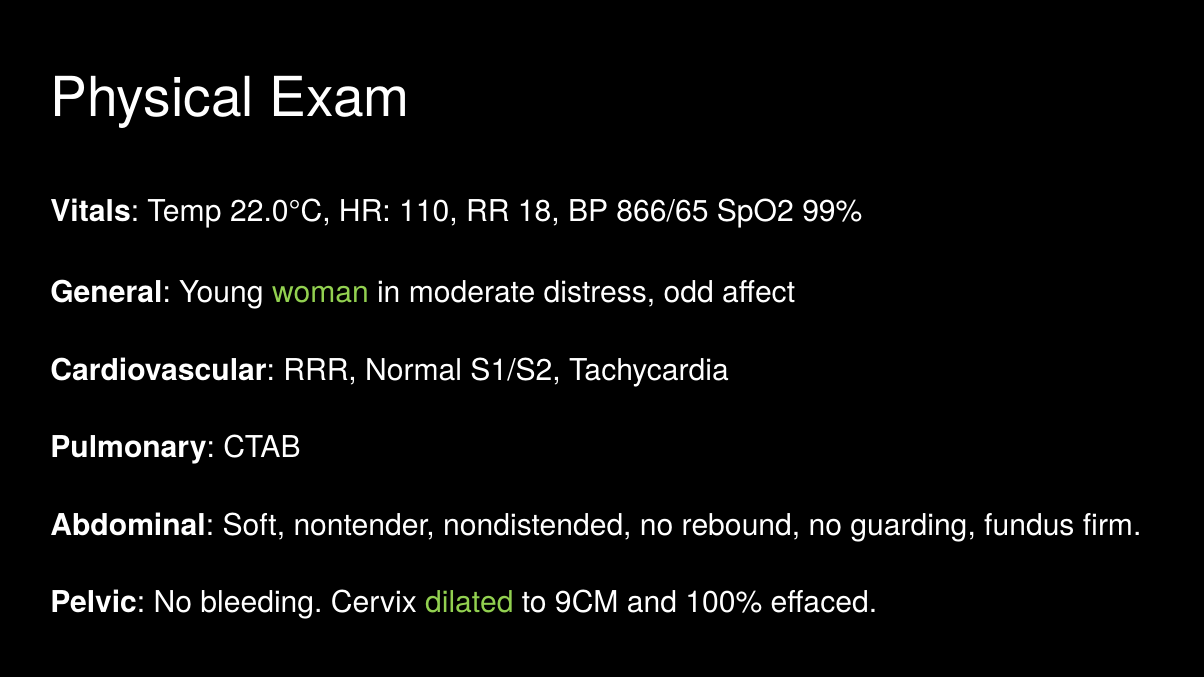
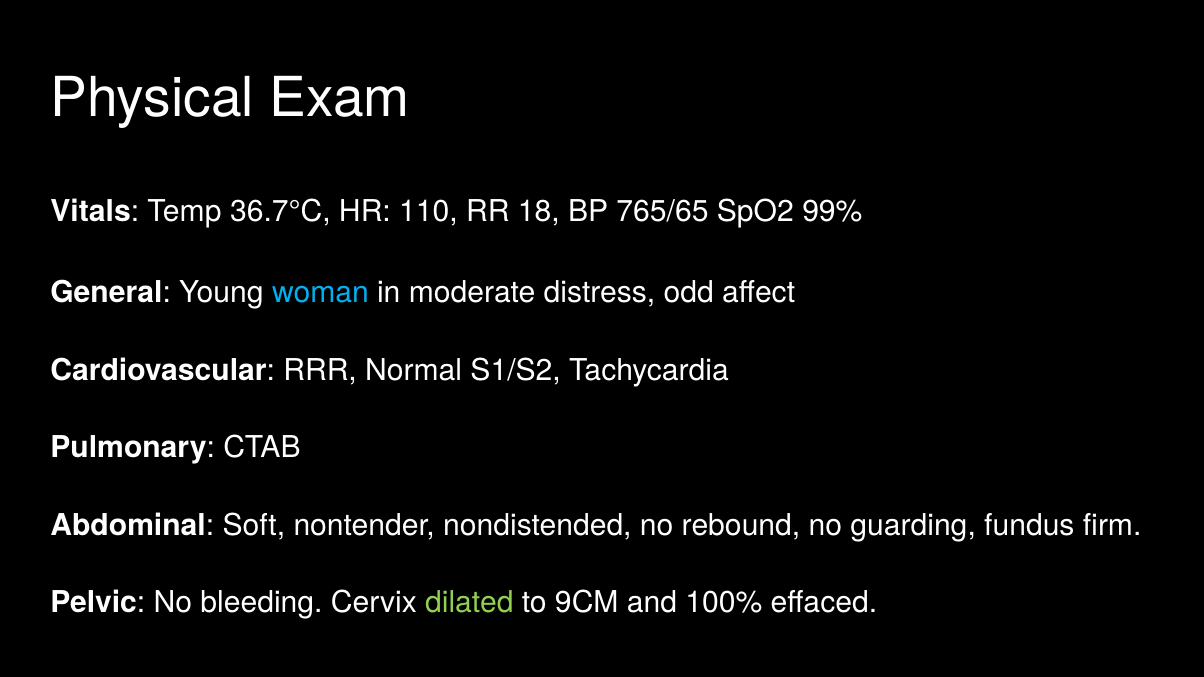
22.0°C: 22.0°C -> 36.7°C
866/65: 866/65 -> 765/65
woman colour: light green -> light blue
